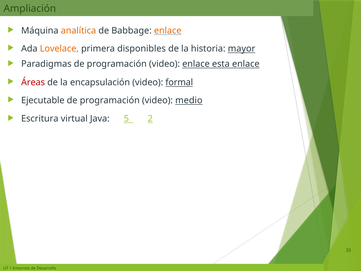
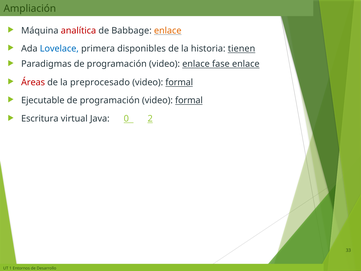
analítica colour: orange -> red
Lovelace colour: orange -> blue
mayor: mayor -> tienen
esta: esta -> fase
encapsulación: encapsulación -> preprocesado
programación video medio: medio -> formal
5: 5 -> 0
